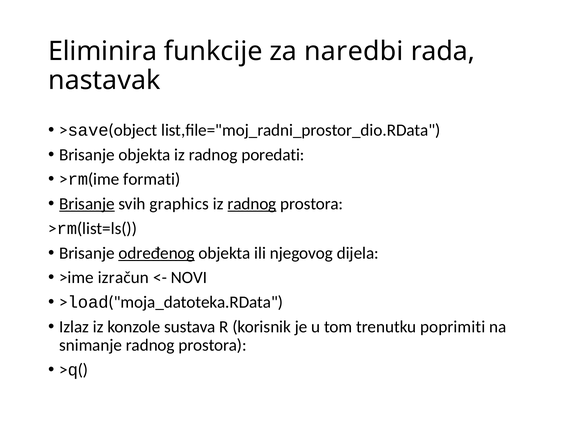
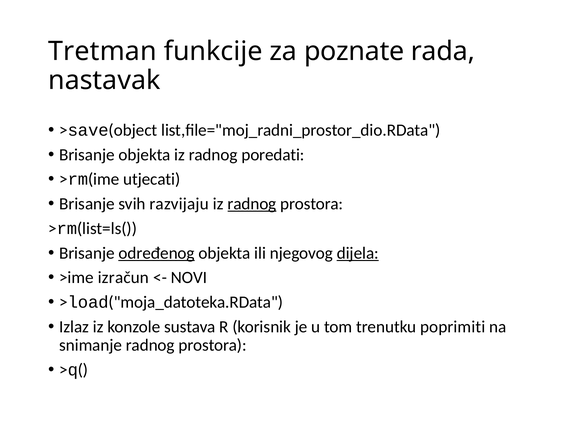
Eliminira: Eliminira -> Tretman
naredbi: naredbi -> poznate
formati: formati -> utjecati
Brisanje at (87, 204) underline: present -> none
graphics: graphics -> razvijaju
dijela underline: none -> present
